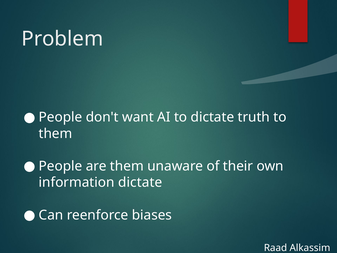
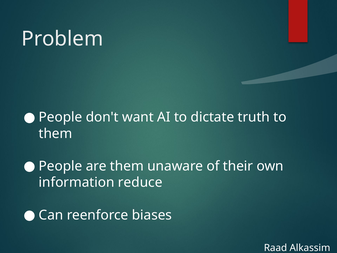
information dictate: dictate -> reduce
